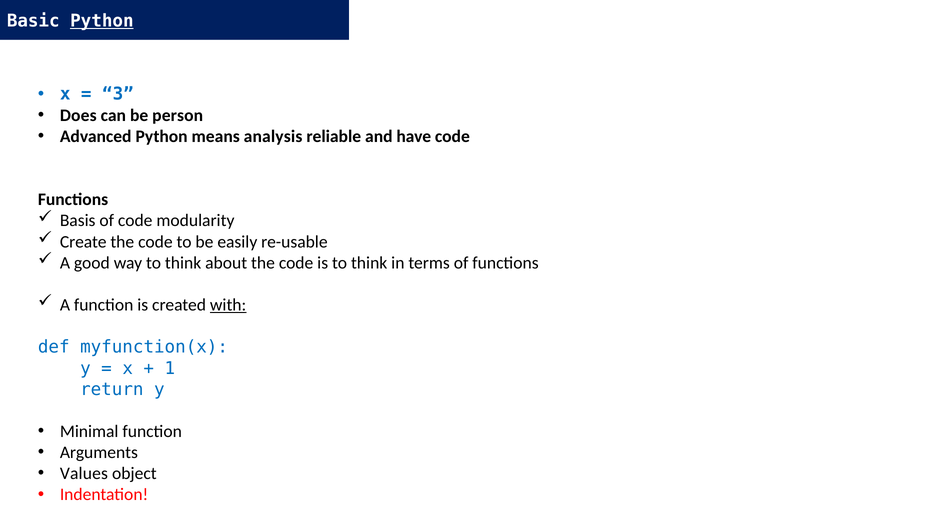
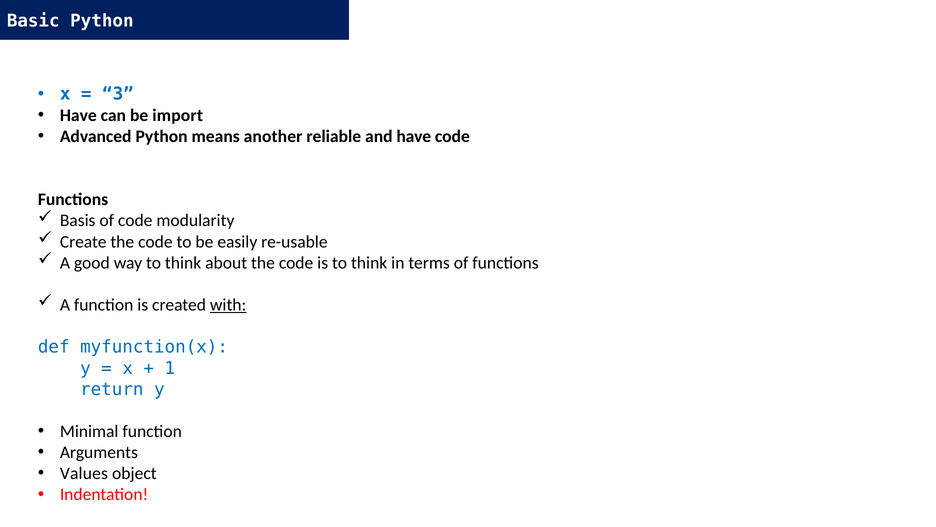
Python at (102, 21) underline: present -> none
Does at (78, 115): Does -> Have
person: person -> import
analysis: analysis -> another
